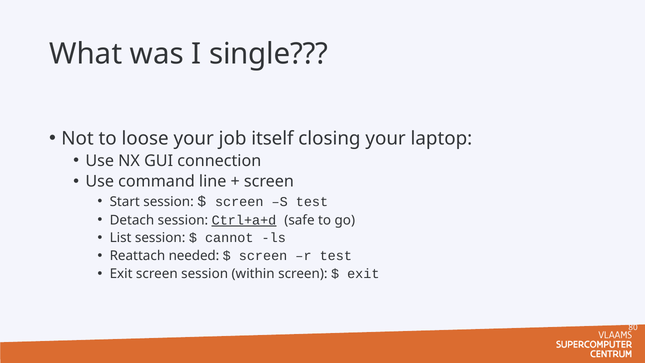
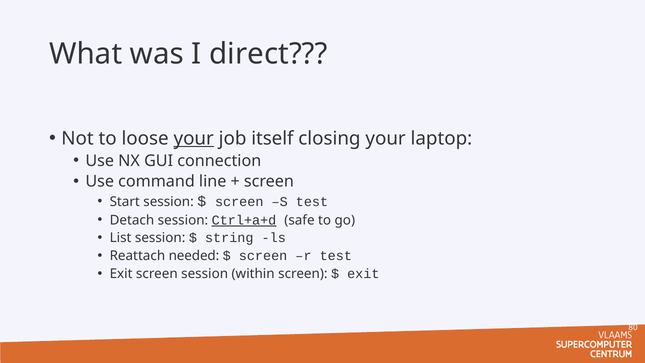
single: single -> direct
your at (194, 138) underline: none -> present
cannot: cannot -> string
